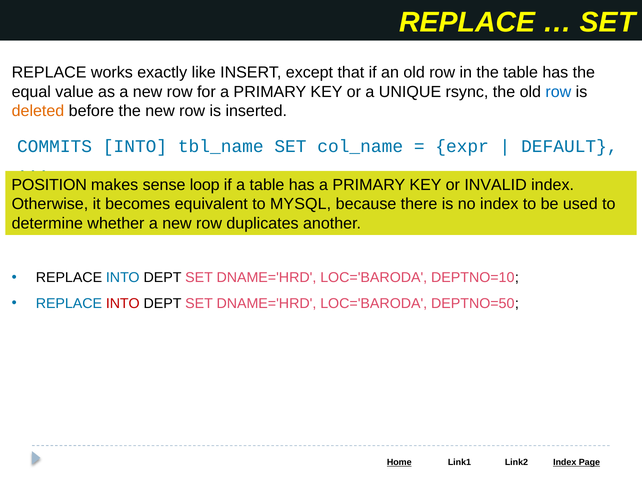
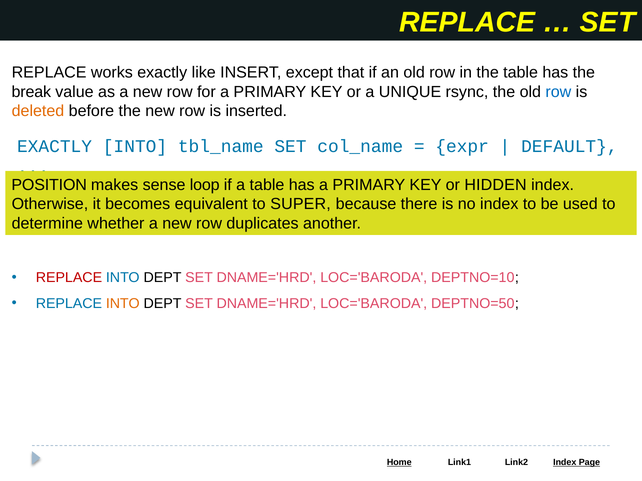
equal: equal -> break
COMMITS at (55, 146): COMMITS -> EXACTLY
INVALID: INVALID -> HIDDEN
MYSQL: MYSQL -> SUPER
REPLACE at (69, 278) colour: black -> red
INTO at (123, 304) colour: red -> orange
